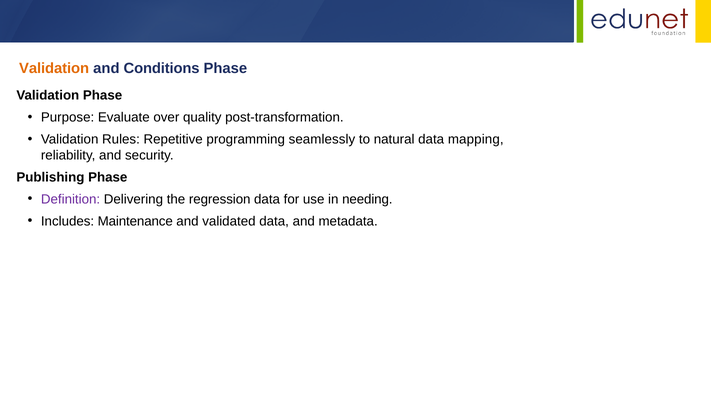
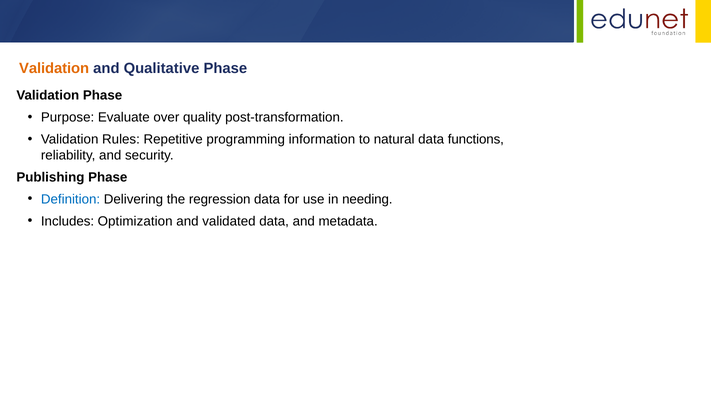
Conditions: Conditions -> Qualitative
seamlessly: seamlessly -> information
mapping: mapping -> functions
Definition colour: purple -> blue
Maintenance: Maintenance -> Optimization
